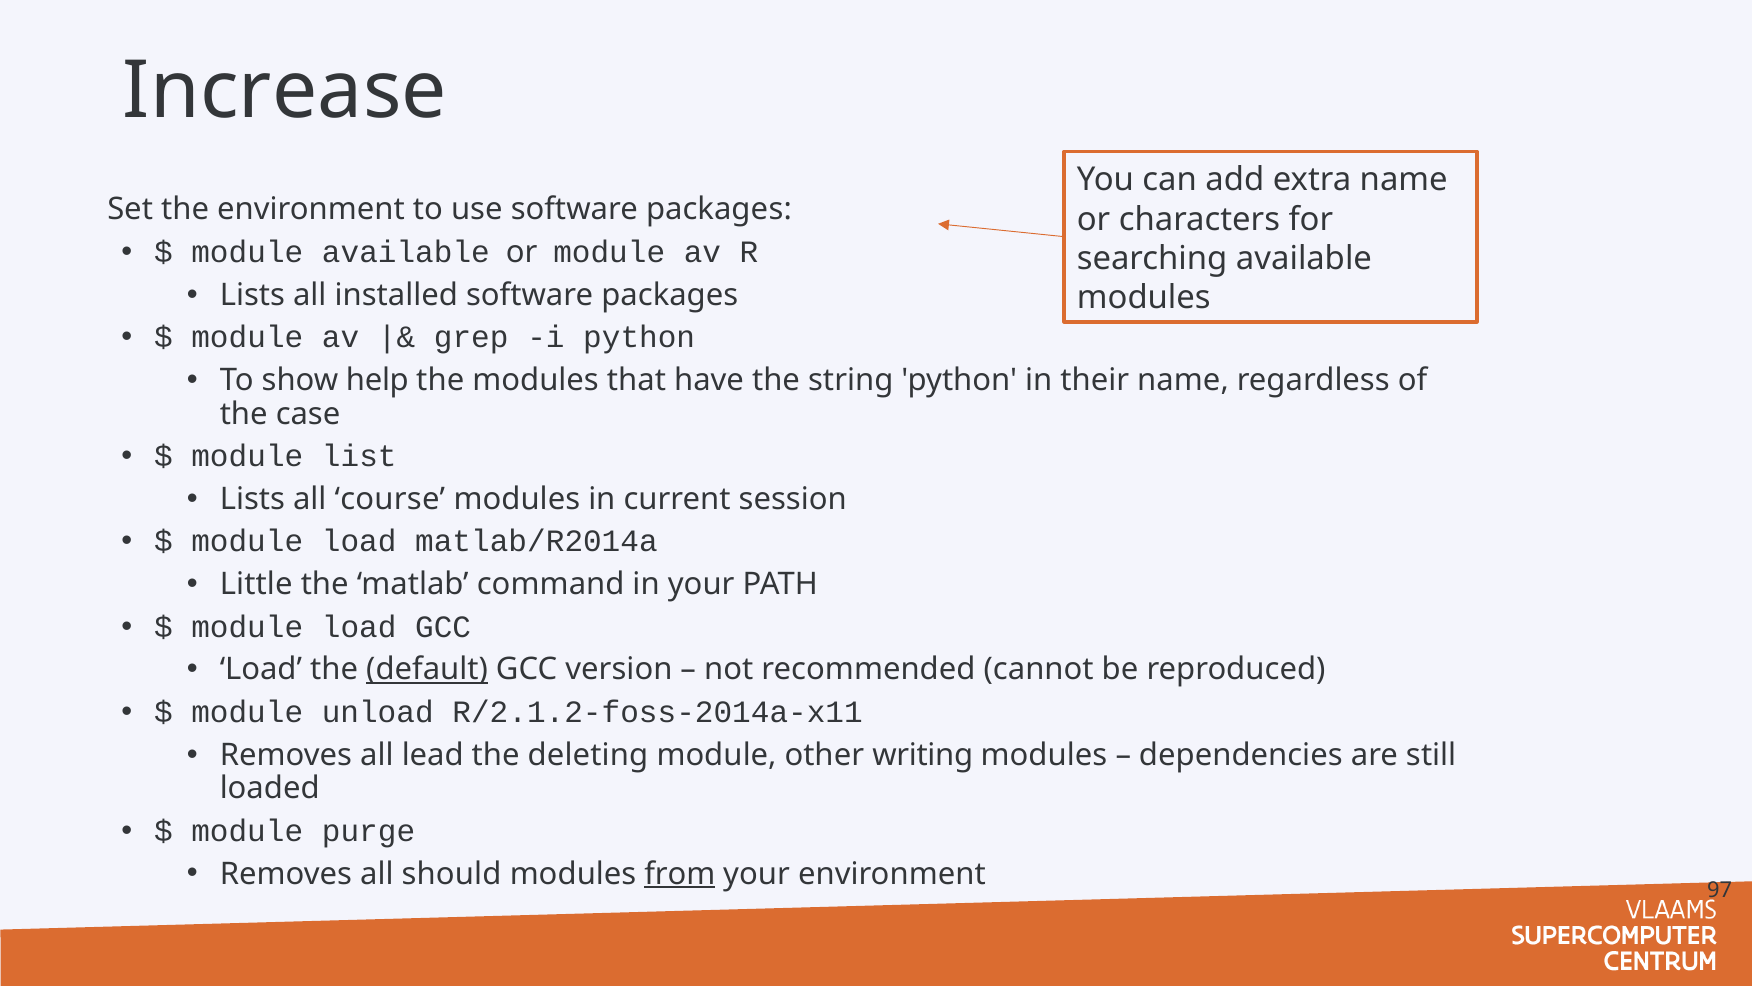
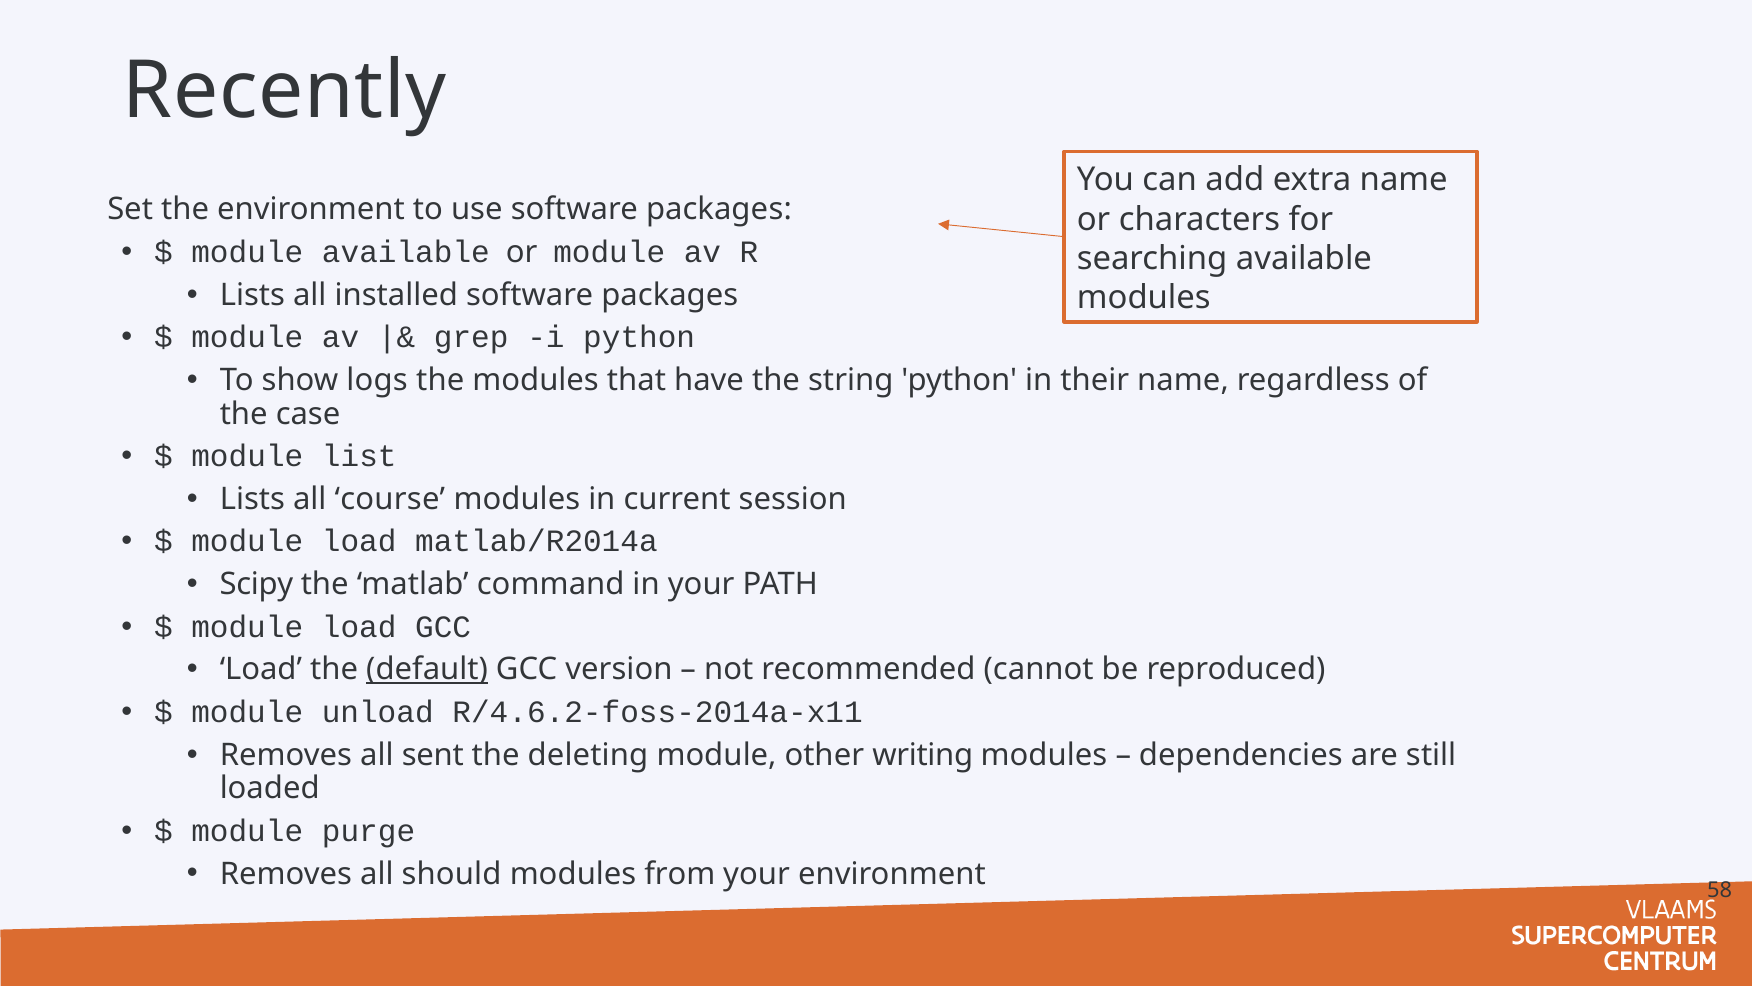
Increase: Increase -> Recently
help: help -> logs
Little: Little -> Scipy
R/2.1.2-foss-2014a-x11: R/2.1.2-foss-2014a-x11 -> R/4.6.2-foss-2014a-x11
lead: lead -> sent
from underline: present -> none
97: 97 -> 58
